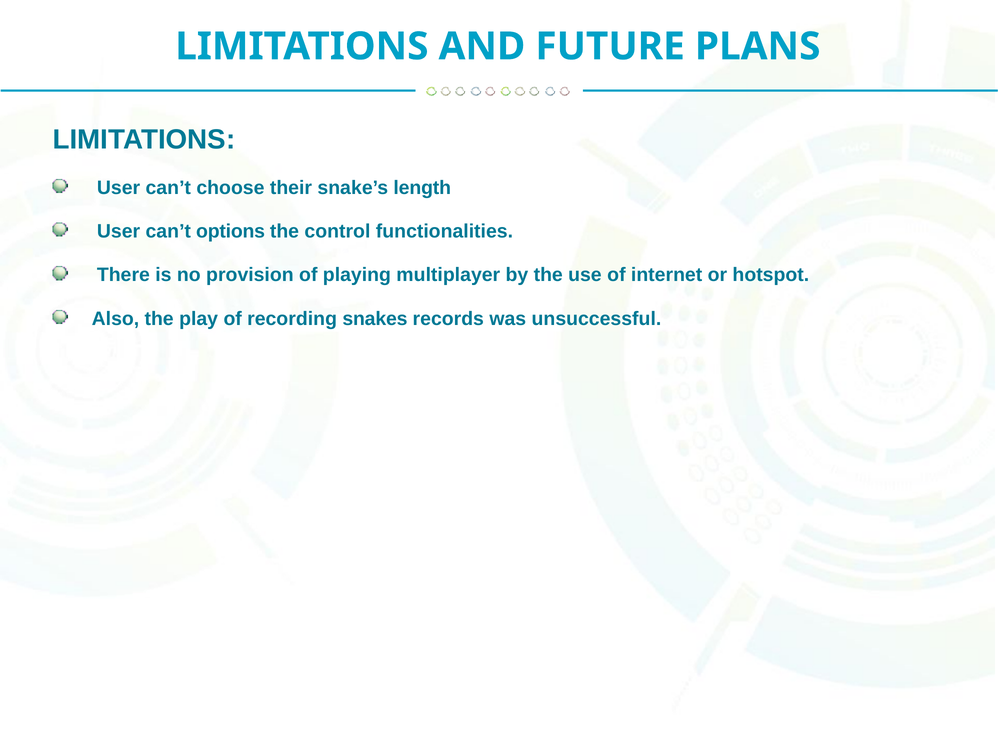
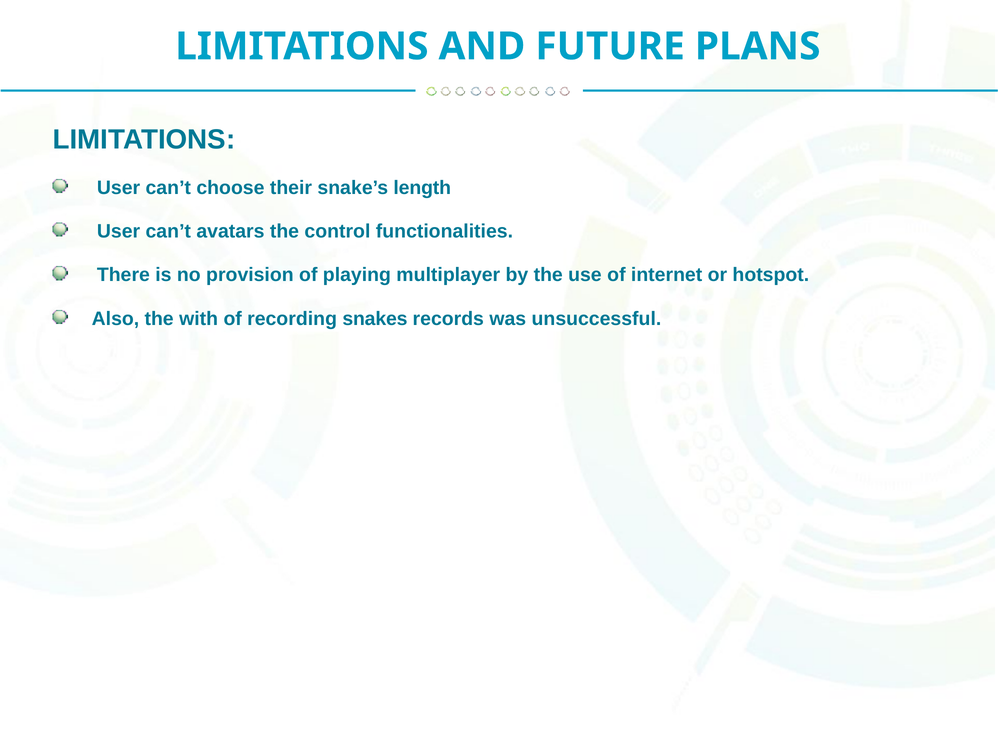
options: options -> avatars
play: play -> with
